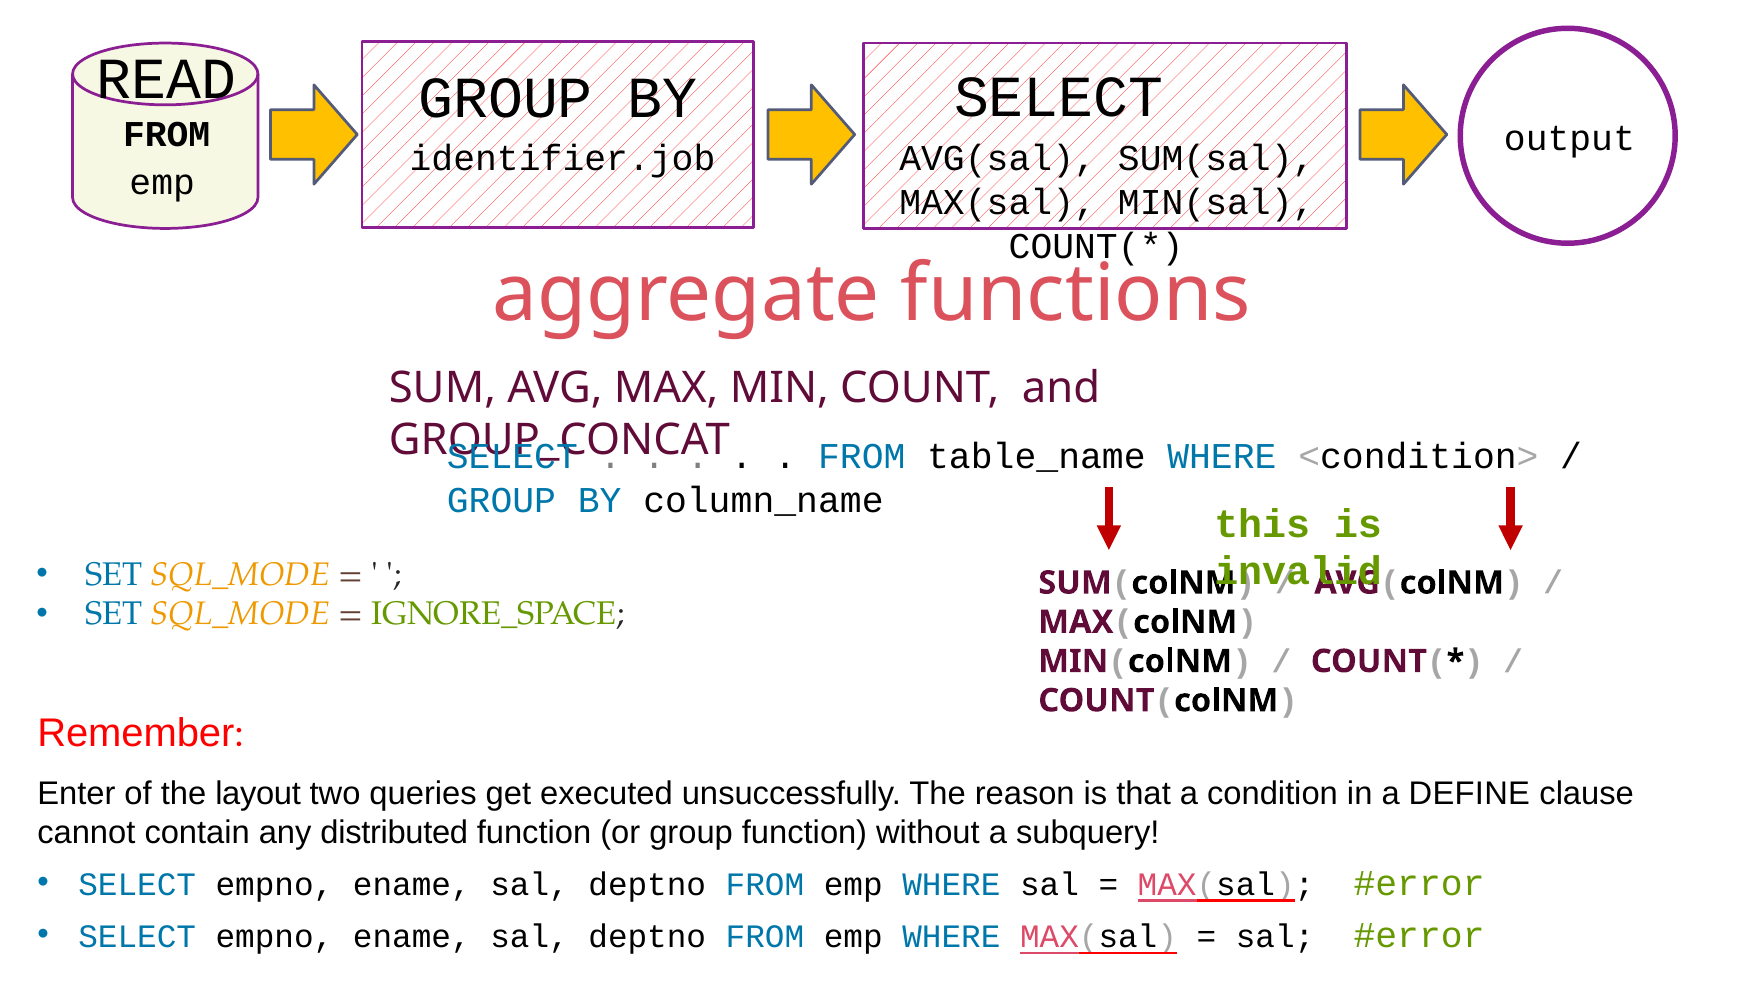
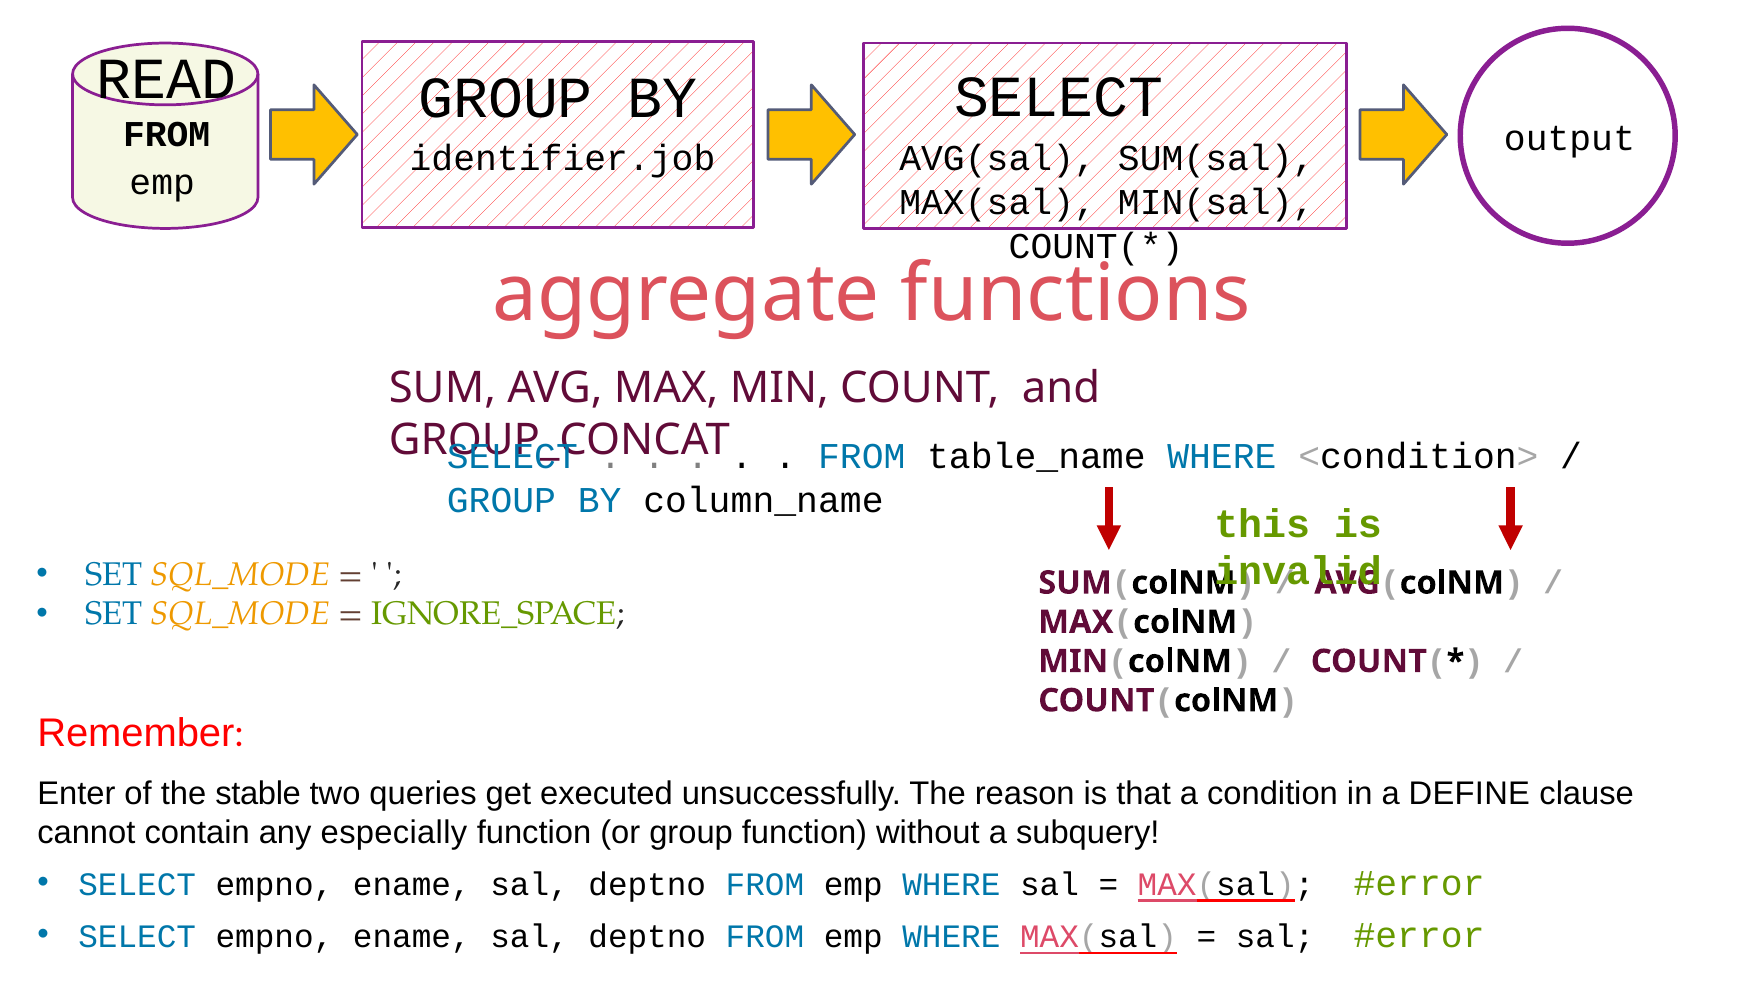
layout: layout -> stable
distributed: distributed -> especially
